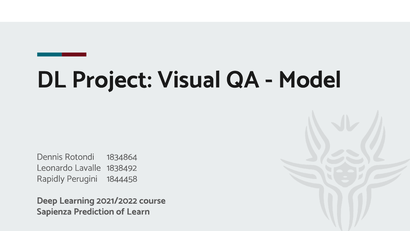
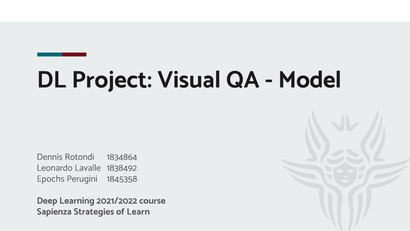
Rapidly: Rapidly -> Epochs
1844458: 1844458 -> 1845358
Prediction: Prediction -> Strategies
